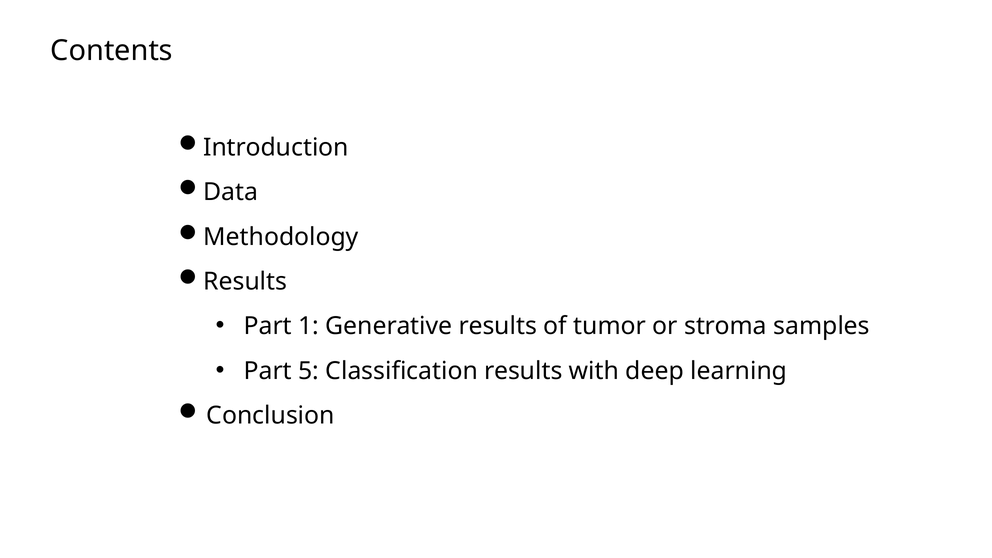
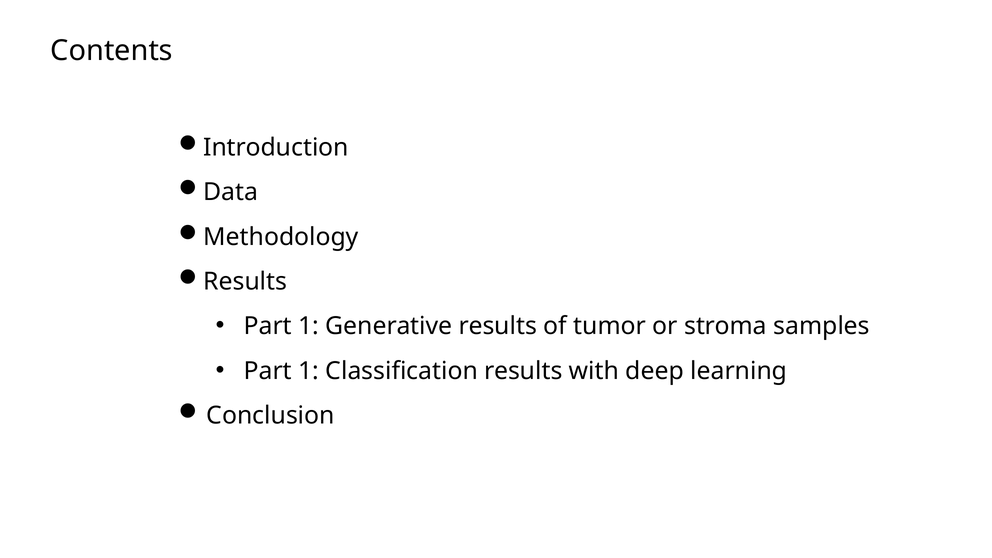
5 at (309, 371): 5 -> 1
